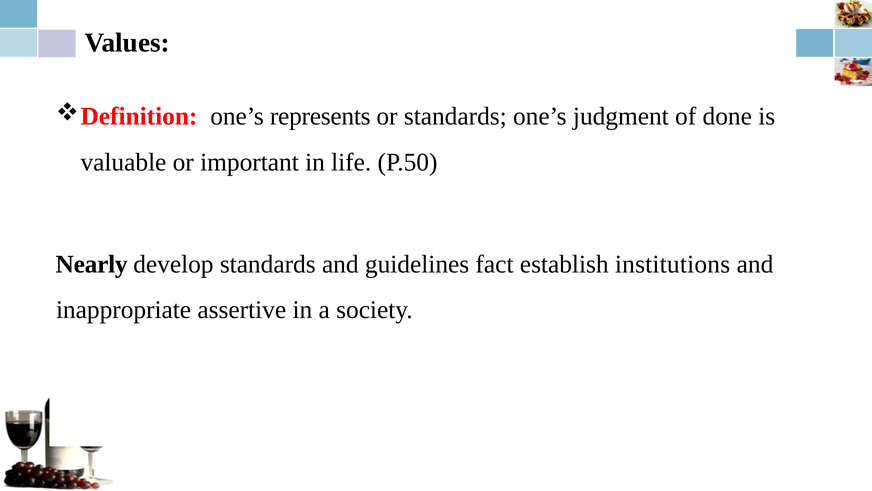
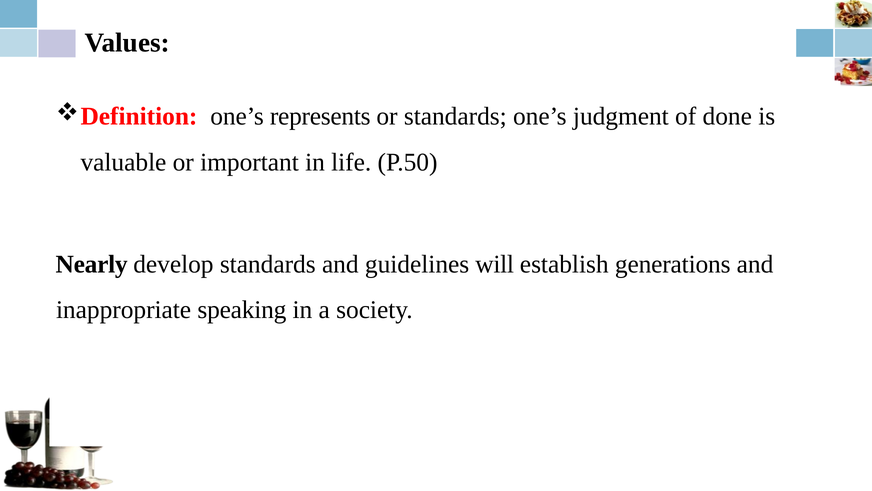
fact: fact -> will
institutions: institutions -> generations
assertive: assertive -> speaking
